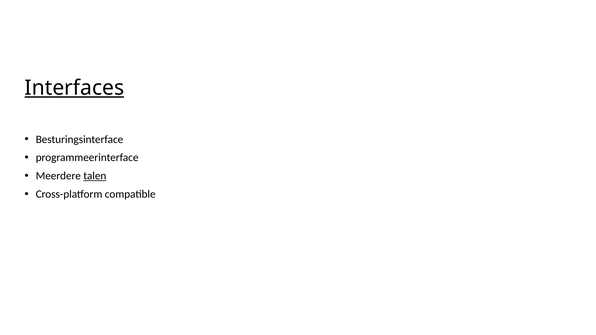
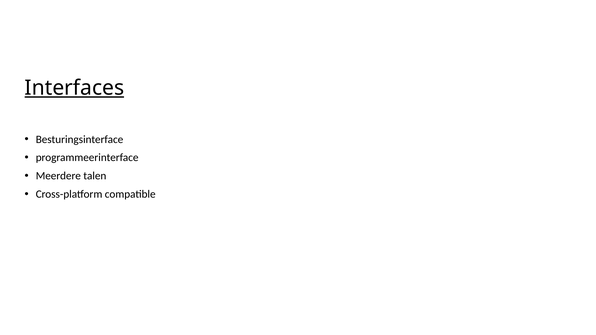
talen underline: present -> none
